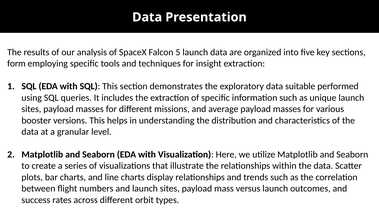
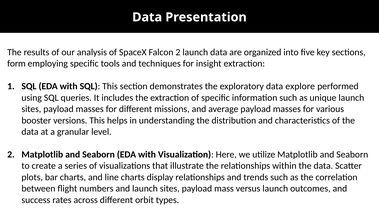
Falcon 5: 5 -> 2
suitable: suitable -> explore
